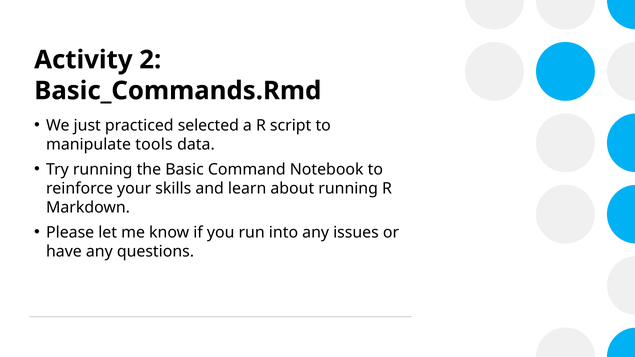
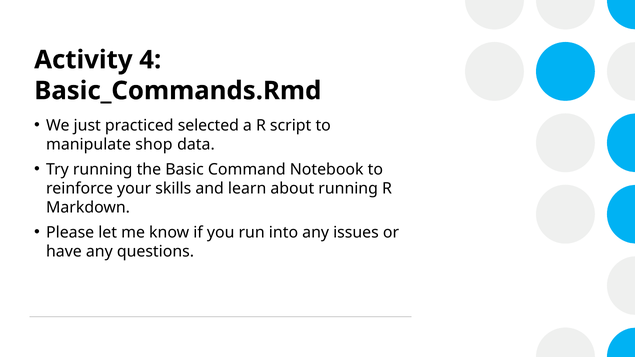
2: 2 -> 4
tools: tools -> shop
